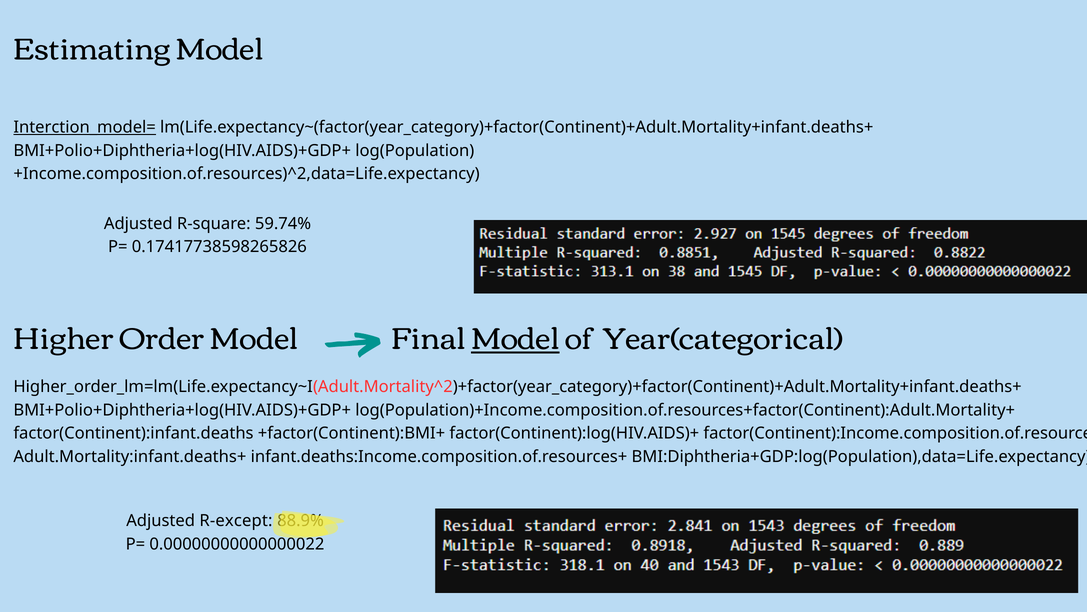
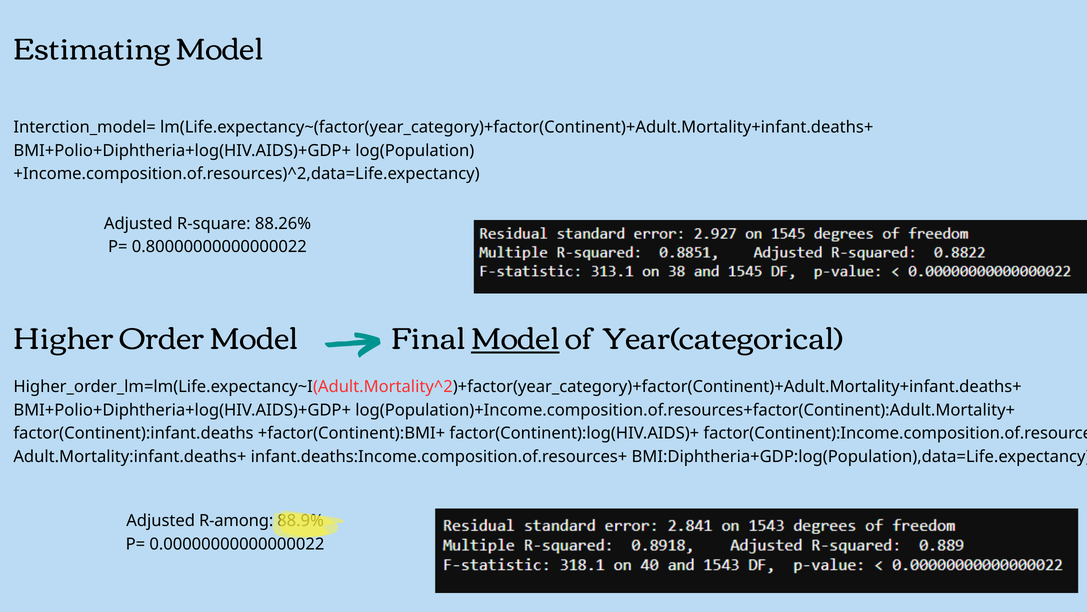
Interction_model= underline: present -> none
59.74%: 59.74% -> 88.26%
0.17417738598265826: 0.17417738598265826 -> 0.80000000000000022
R-except: R-except -> R-among
